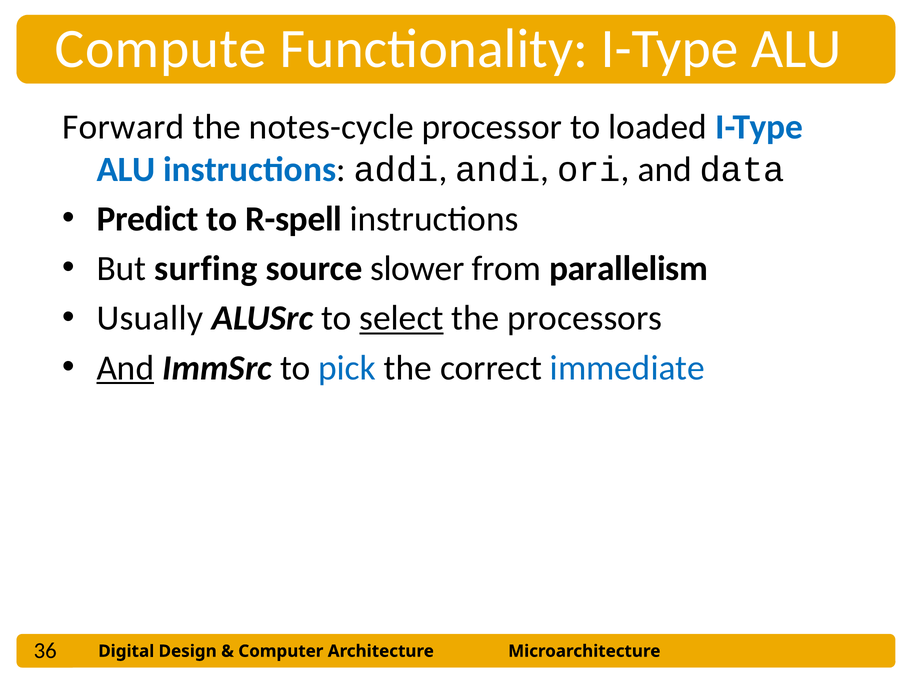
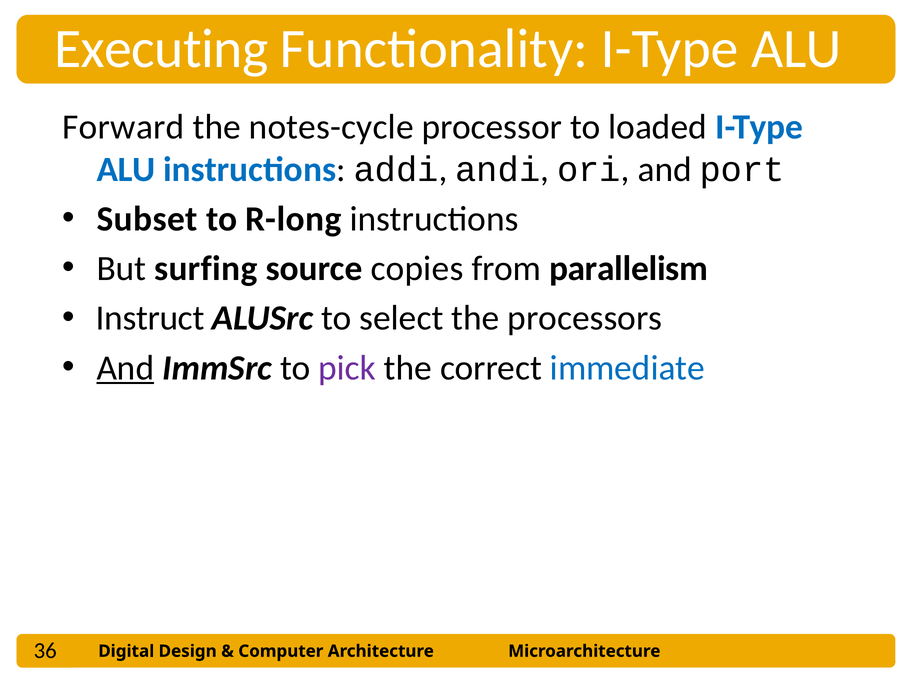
Compute: Compute -> Executing
data: data -> port
Predict: Predict -> Subset
R-spell: R-spell -> R-long
slower: slower -> copies
Usually: Usually -> Instruct
select underline: present -> none
pick colour: blue -> purple
